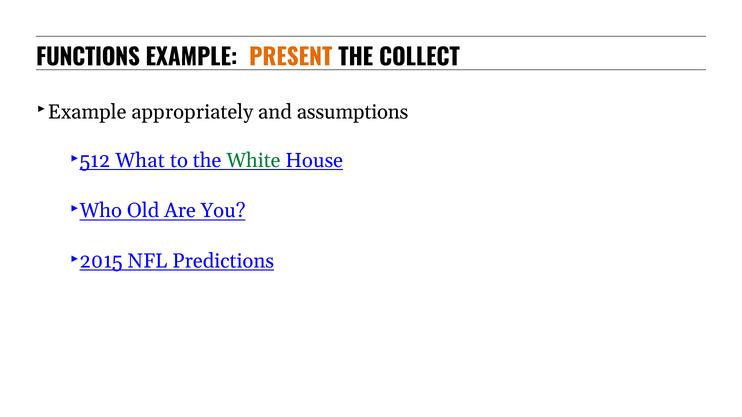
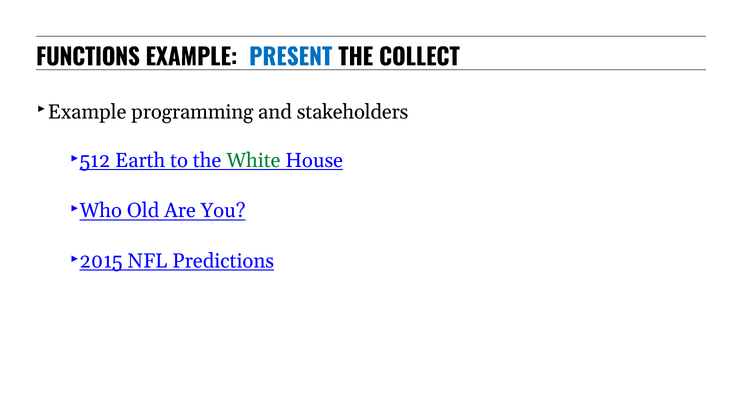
PRESENT colour: orange -> blue
appropriately: appropriately -> programming
assumptions: assumptions -> stakeholders
What: What -> Earth
